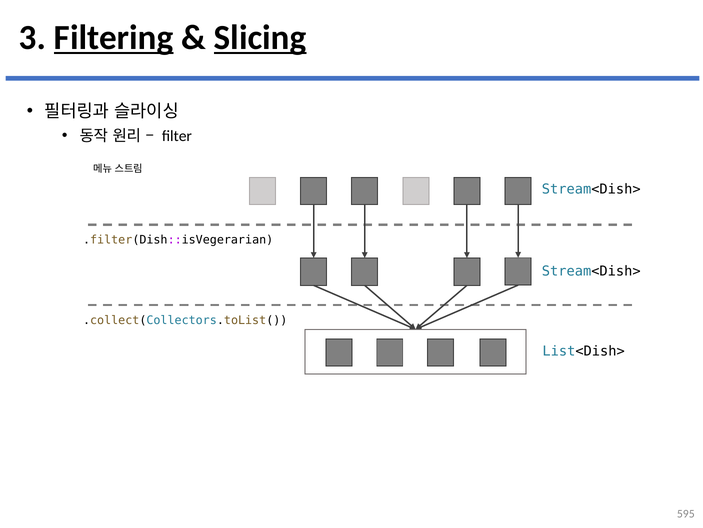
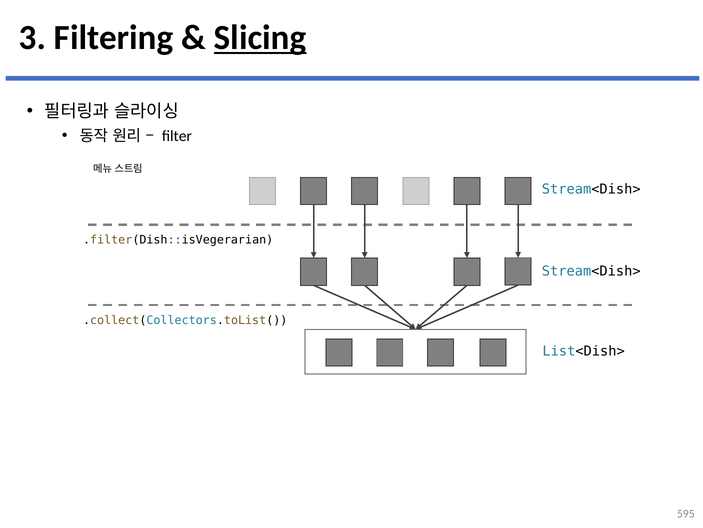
Filtering underline: present -> none
